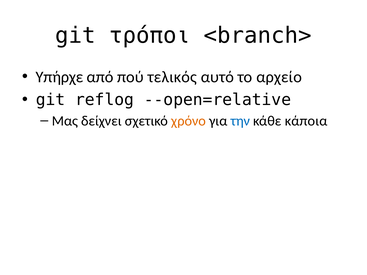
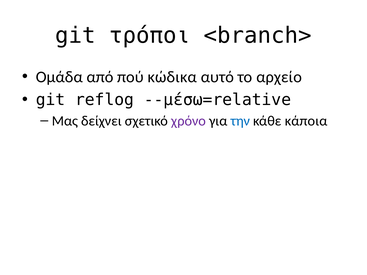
Υπήρχε: Υπήρχε -> Ομάδα
τελικός: τελικός -> κώδικα
--open=relative: --open=relative -> --μέσω=relative
χρόνο colour: orange -> purple
